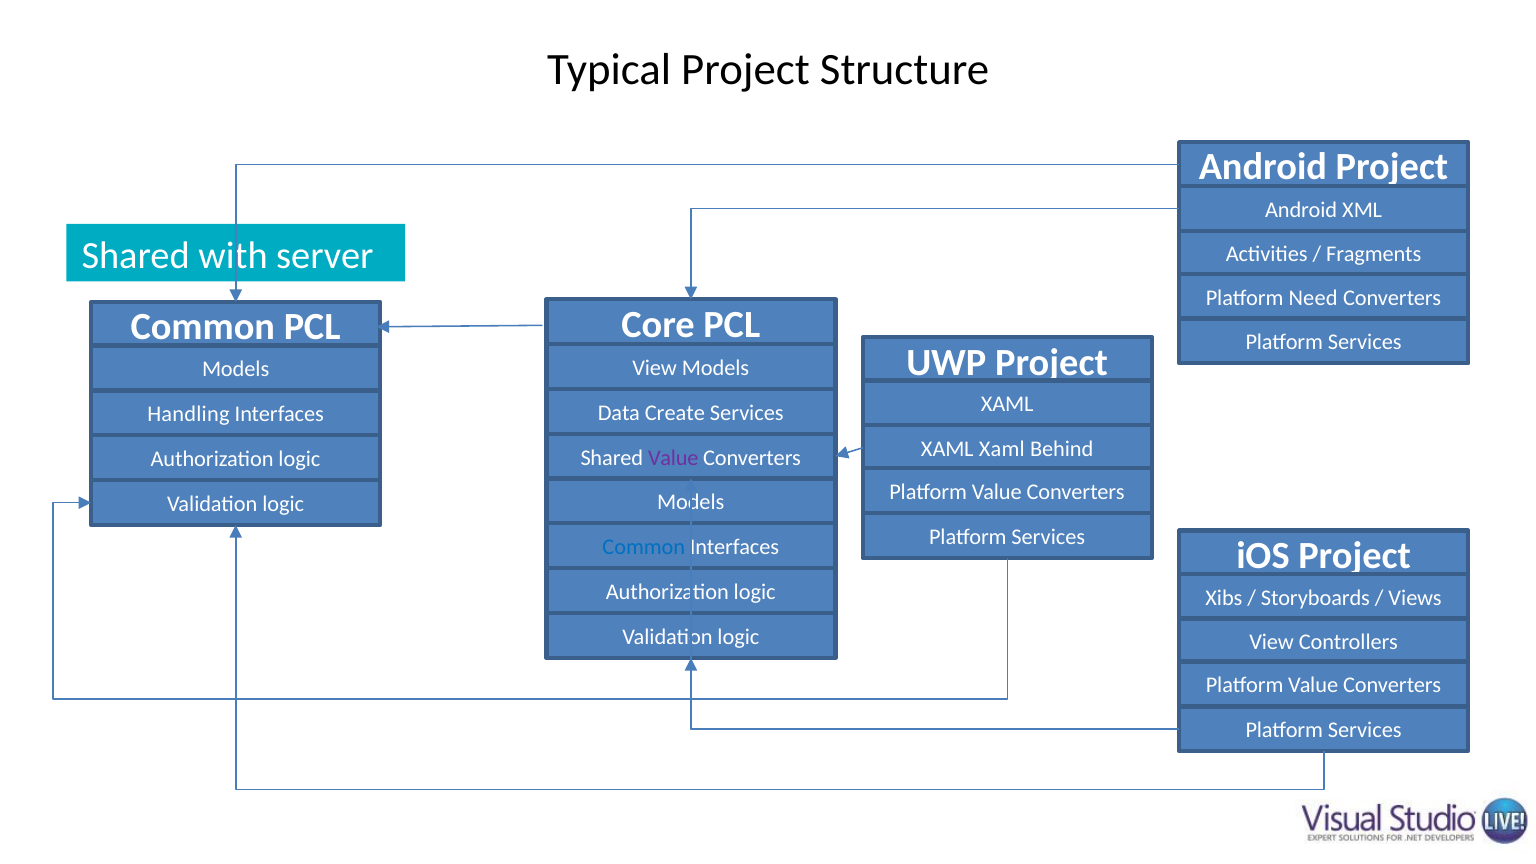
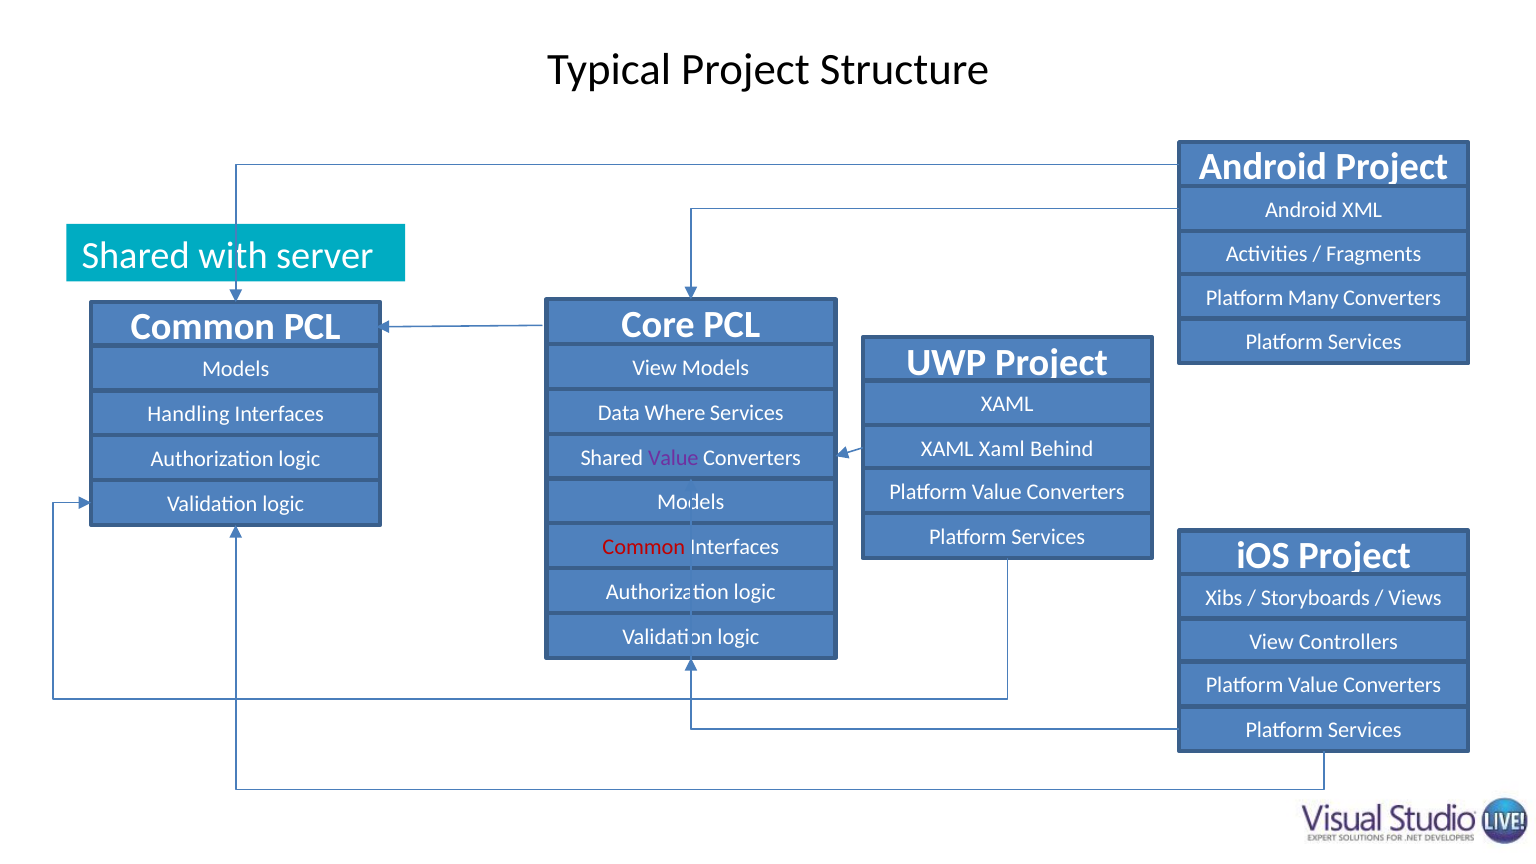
Need: Need -> Many
Create: Create -> Where
Common at (644, 547) colour: blue -> red
